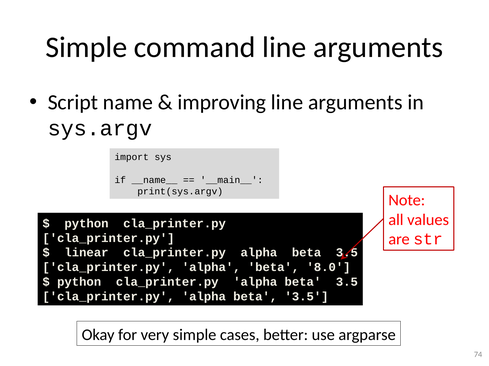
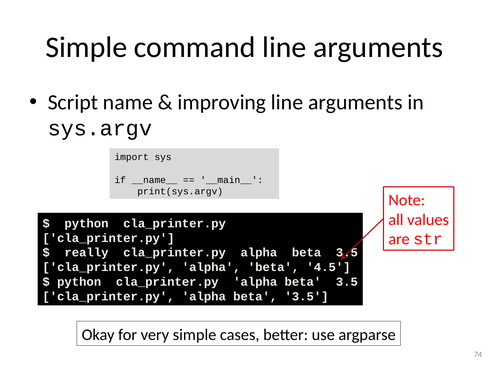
linear: linear -> really
8.0: 8.0 -> 4.5
